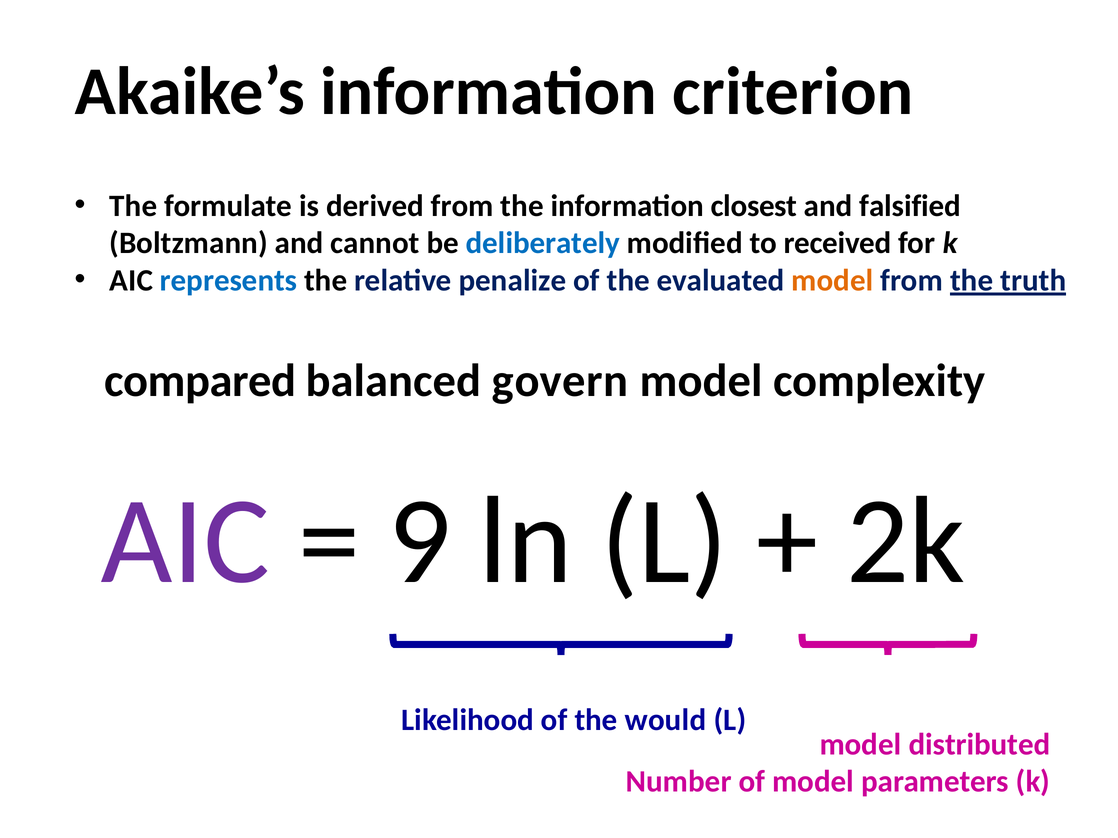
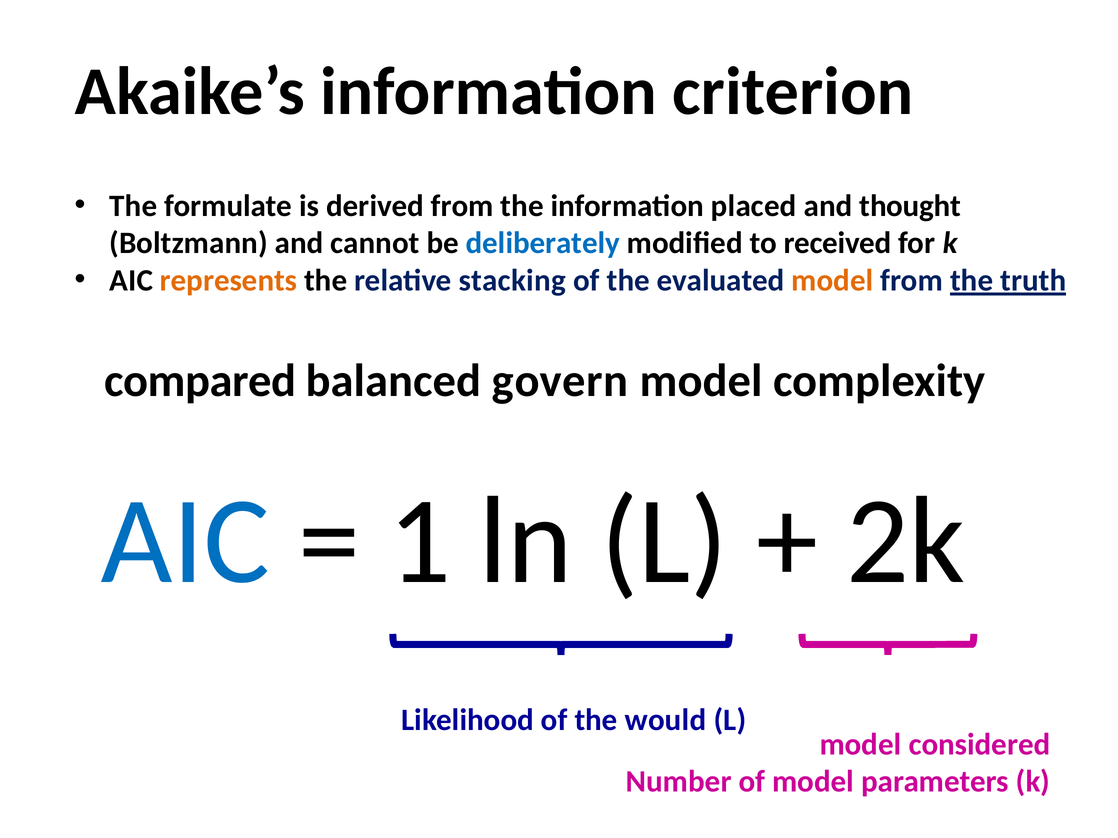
closest: closest -> placed
falsified: falsified -> thought
represents colour: blue -> orange
penalize: penalize -> stacking
AIC at (185, 542) colour: purple -> blue
9: 9 -> 1
distributed: distributed -> considered
